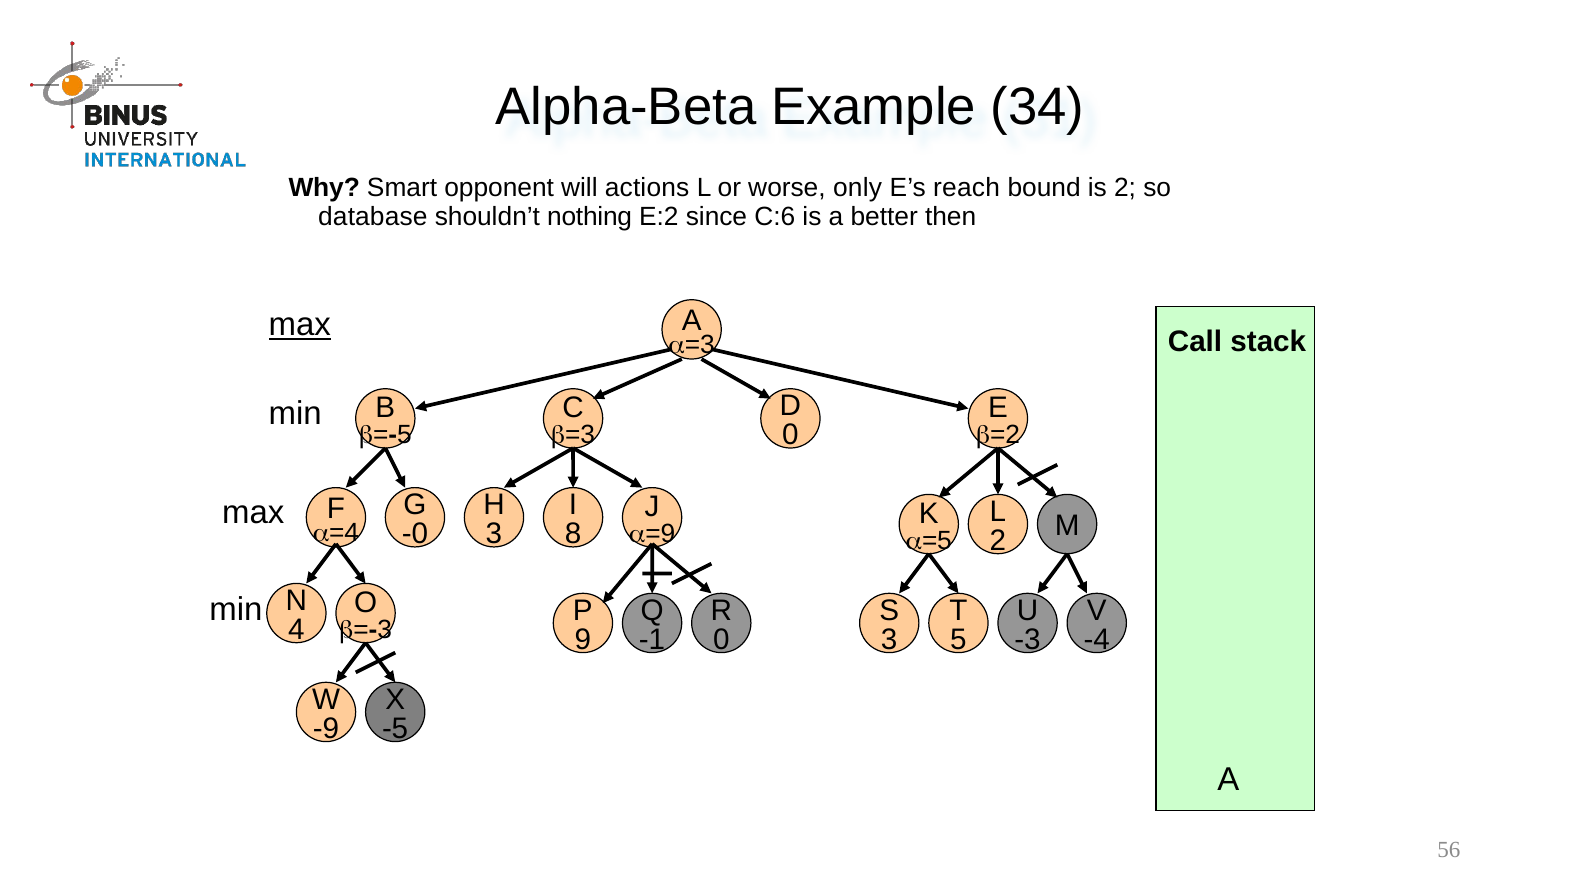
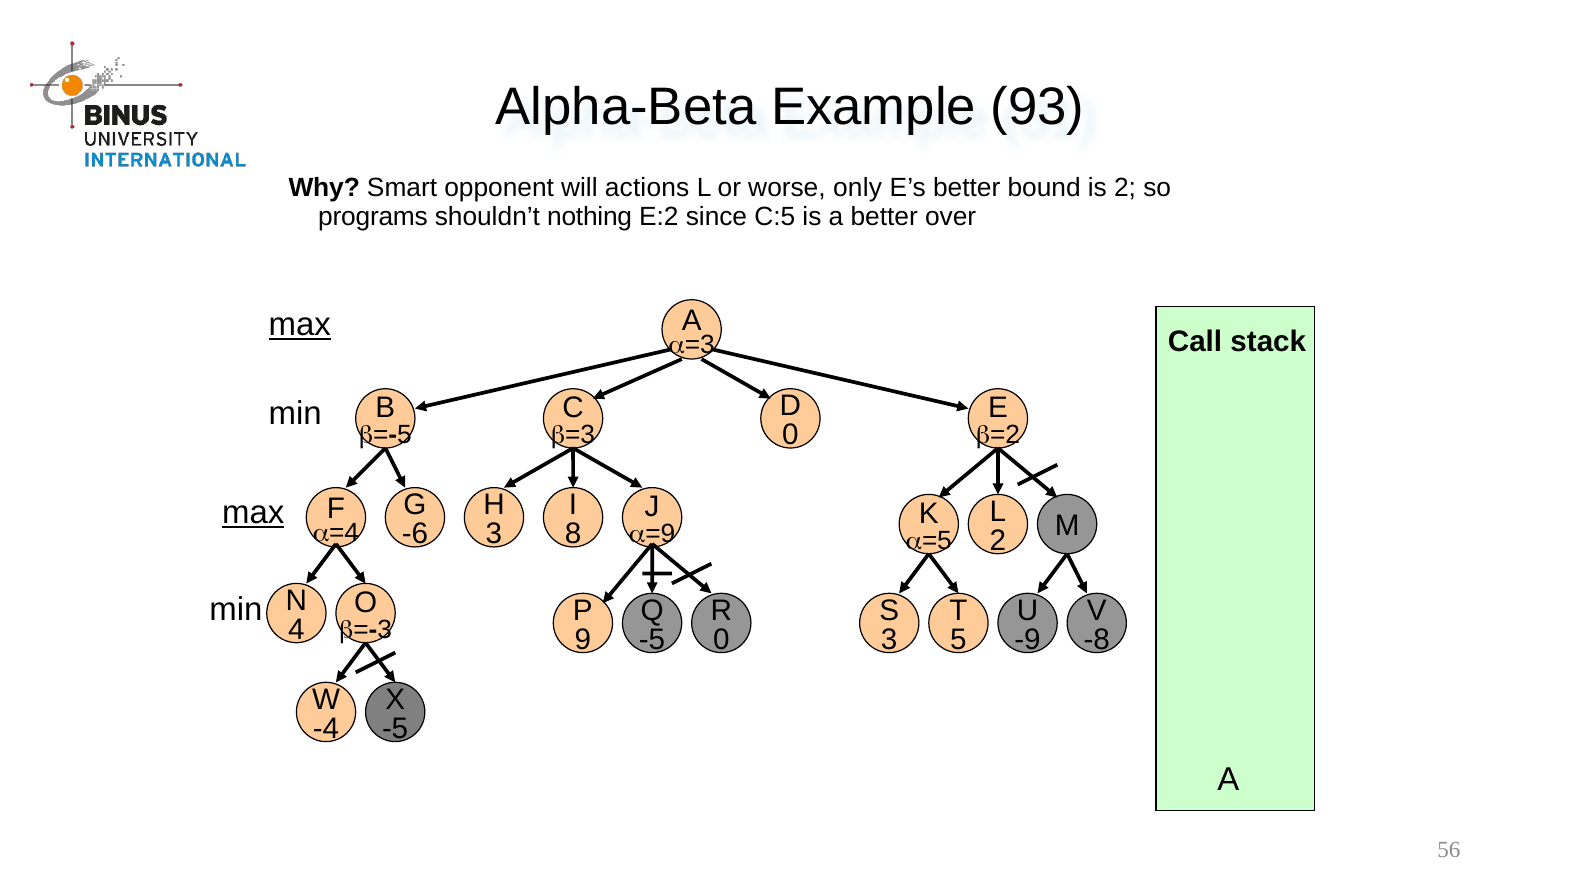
34: 34 -> 93
E’s reach: reach -> better
database: database -> programs
C:6: C:6 -> C:5
then: then -> over
max at (253, 512) underline: none -> present
-0: -0 -> -6
-1 at (652, 639): -1 -> -5
-3: -3 -> -9
-4: -4 -> -8
-9: -9 -> -4
